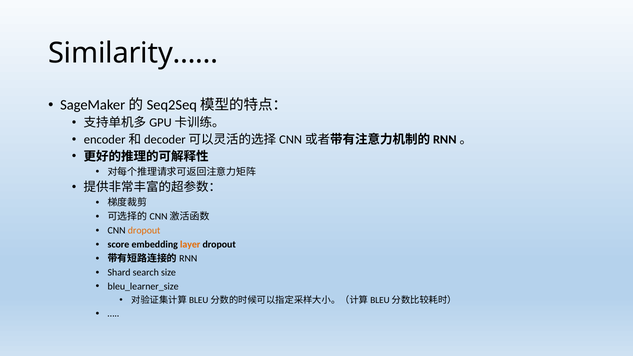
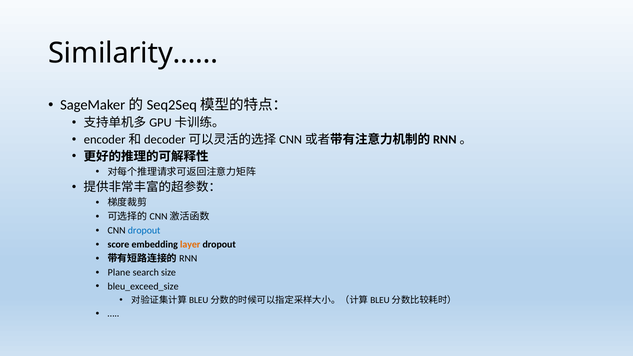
dropout at (144, 231) colour: orange -> blue
Shard: Shard -> Plane
bleu_learner_size: bleu_learner_size -> bleu_exceed_size
